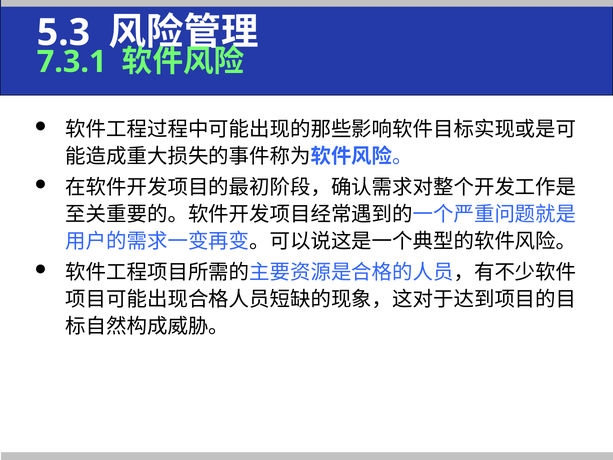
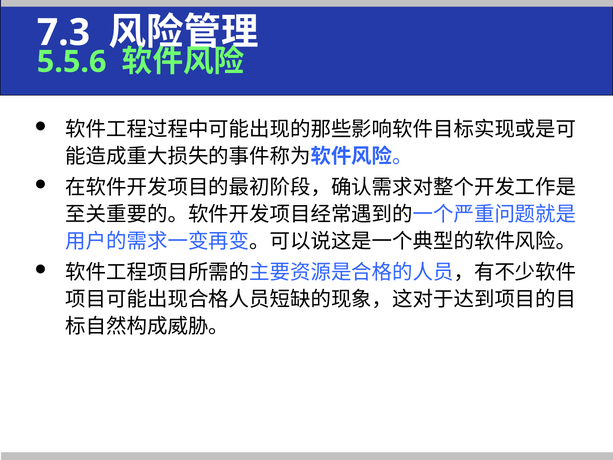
5.3: 5.3 -> 7.3
7.3.1: 7.3.1 -> 5.5.6
